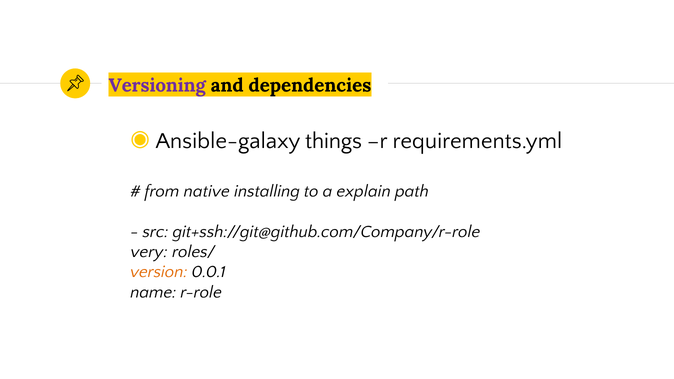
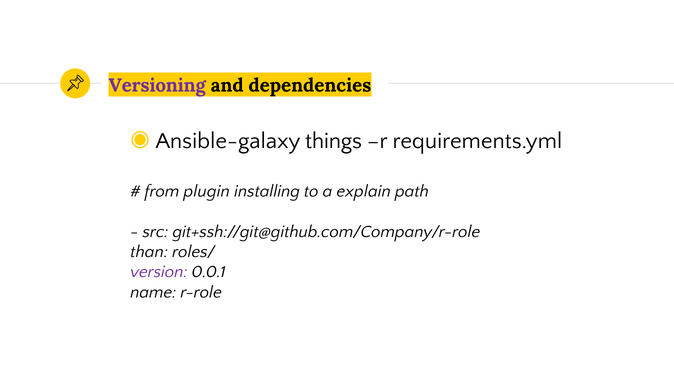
native: native -> plugin
very: very -> than
version colour: orange -> purple
